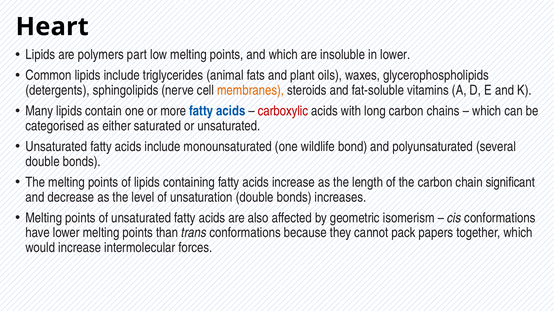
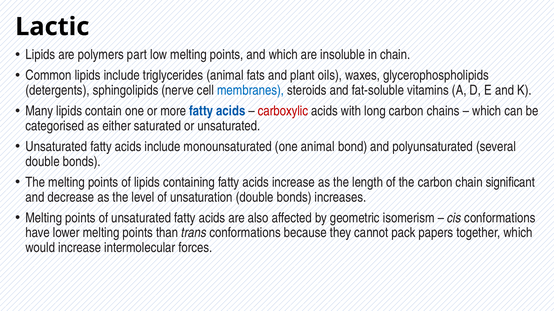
Heart: Heart -> Lactic
in lower: lower -> chain
membranes colour: orange -> blue
one wildlife: wildlife -> animal
